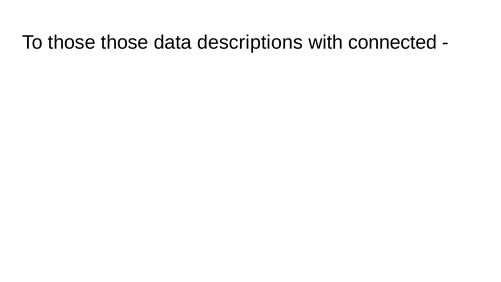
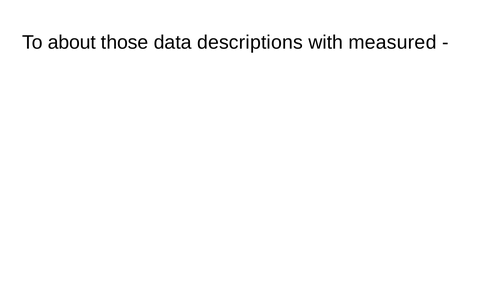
To those: those -> about
connected: connected -> measured
